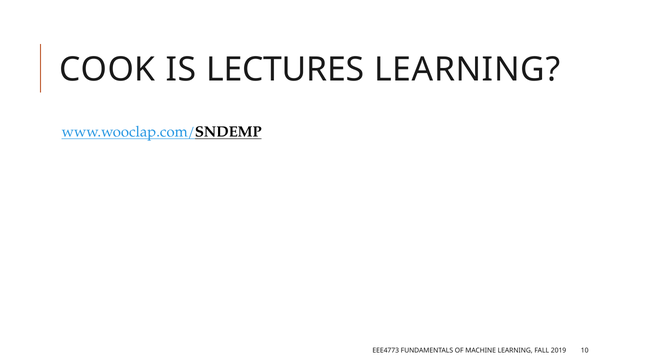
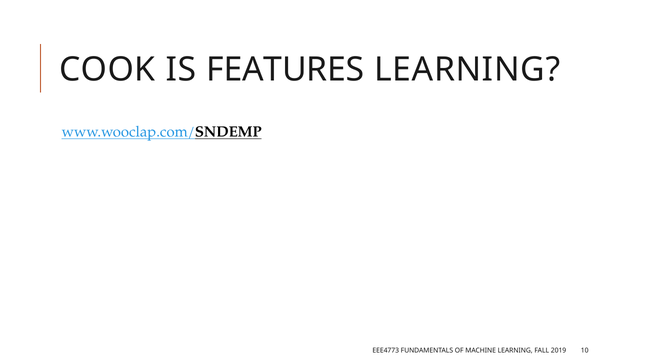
LECTURES: LECTURES -> FEATURES
